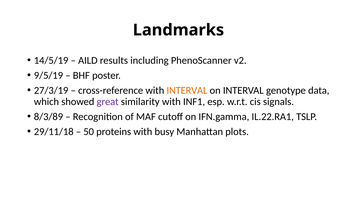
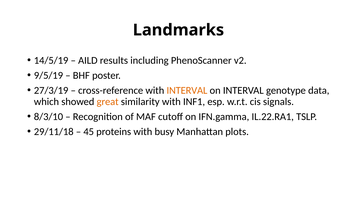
great colour: purple -> orange
8/3/89: 8/3/89 -> 8/3/10
50: 50 -> 45
